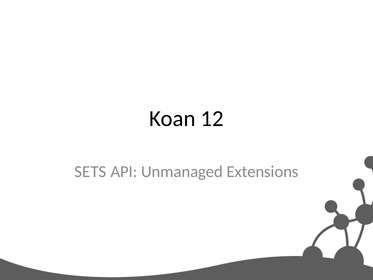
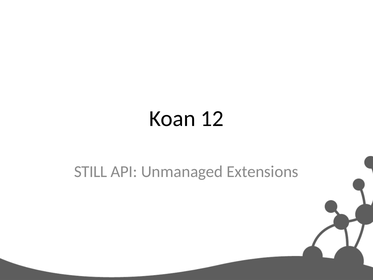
SETS: SETS -> STILL
